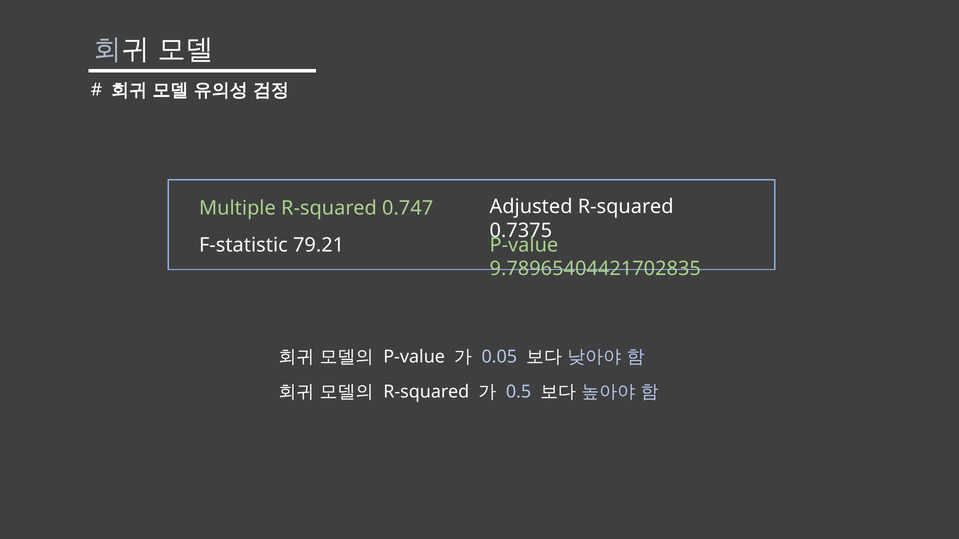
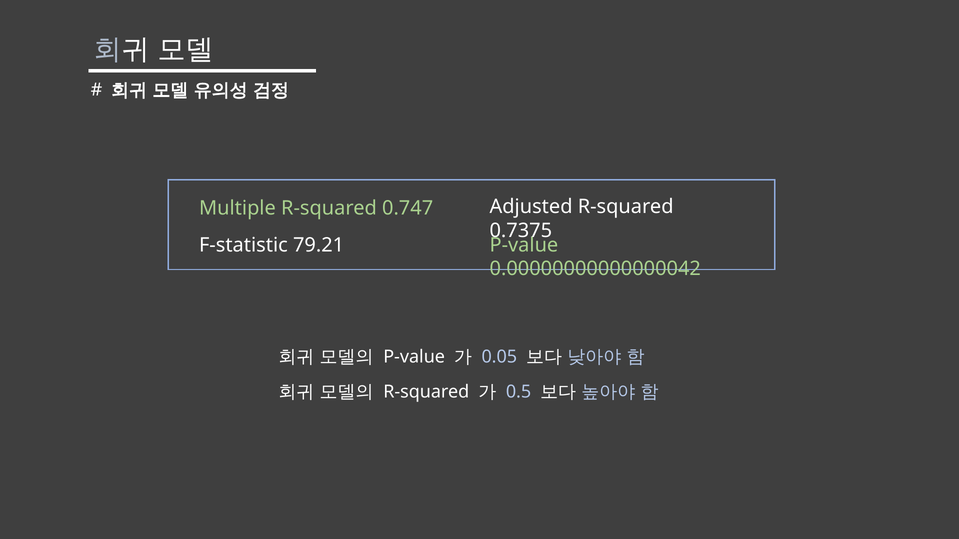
9.78965404421702835: 9.78965404421702835 -> 0.00000000000000042
